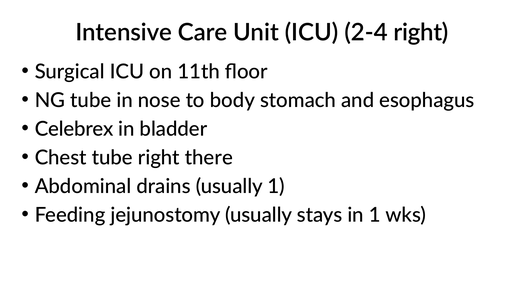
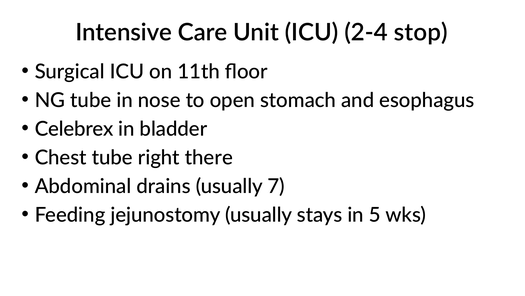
2-4 right: right -> stop
body: body -> open
usually 1: 1 -> 7
in 1: 1 -> 5
